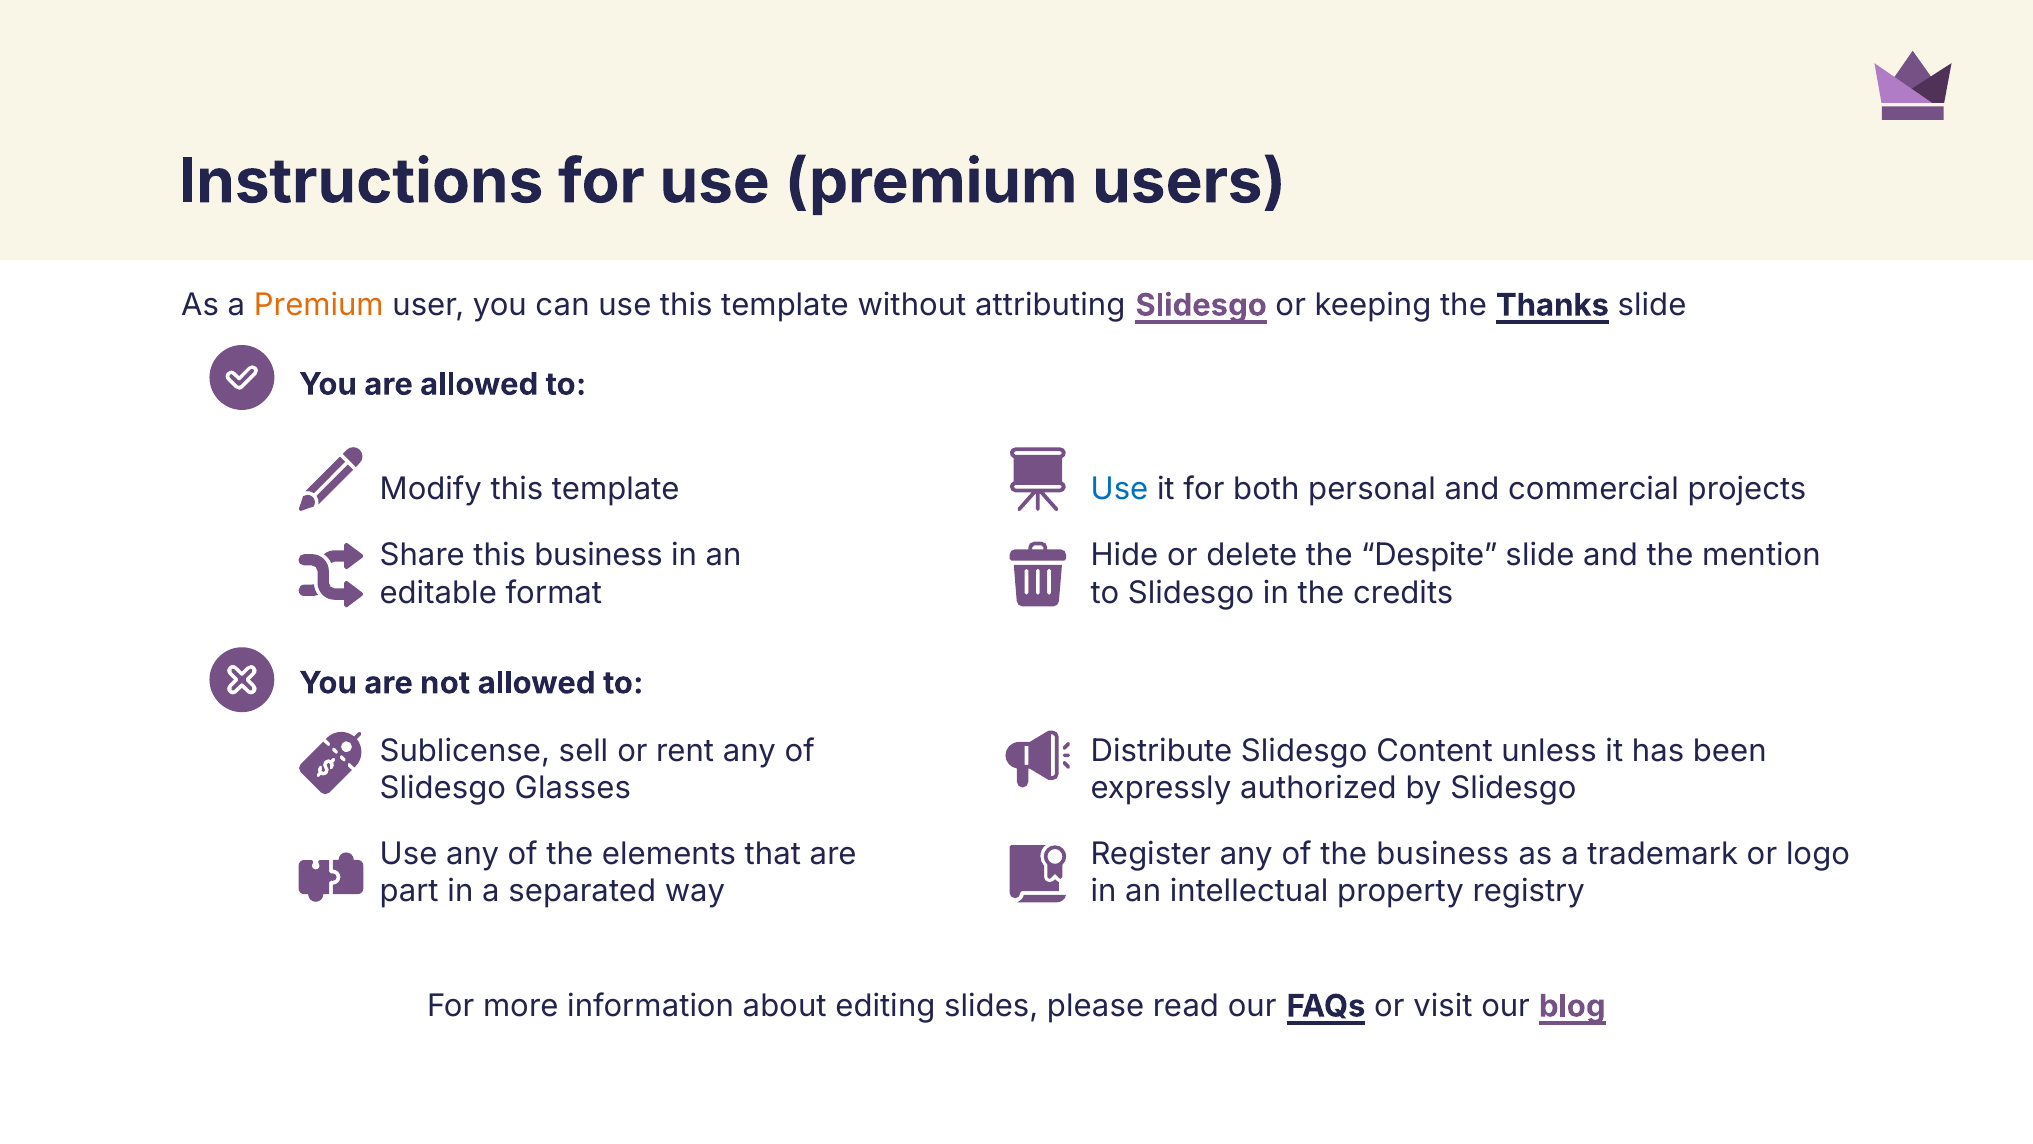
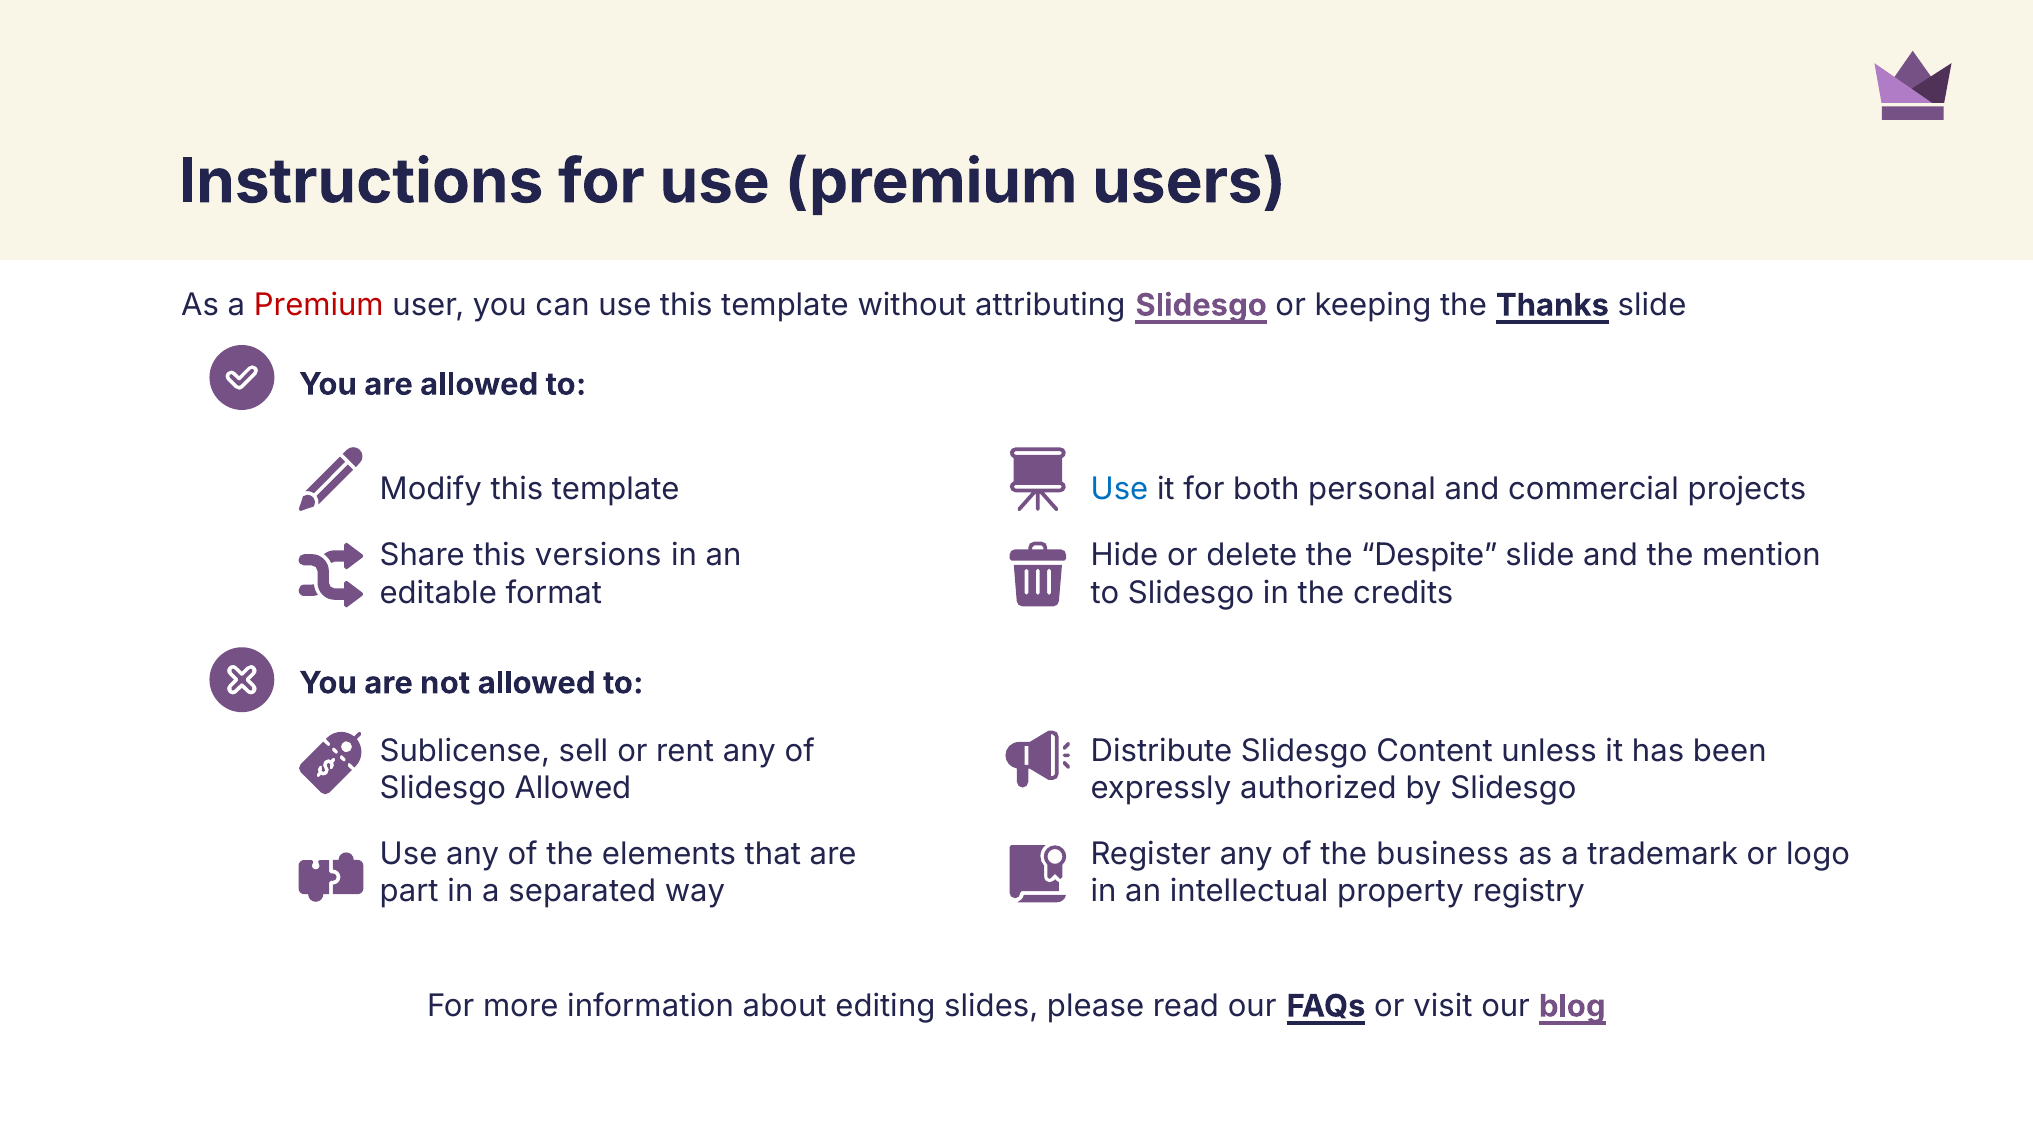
Premium at (319, 305) colour: orange -> red
this business: business -> versions
Slidesgo Glasses: Glasses -> Allowed
